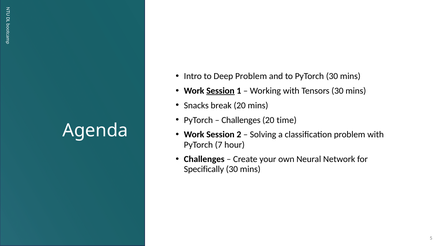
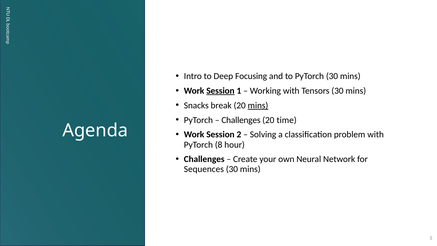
Deep Problem: Problem -> Focusing
mins at (258, 105) underline: none -> present
7: 7 -> 8
Specifically: Specifically -> Sequences
